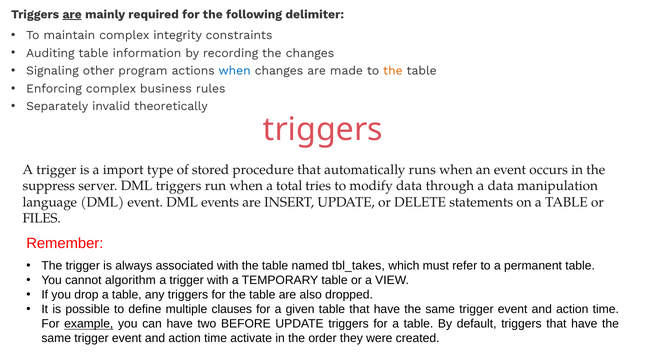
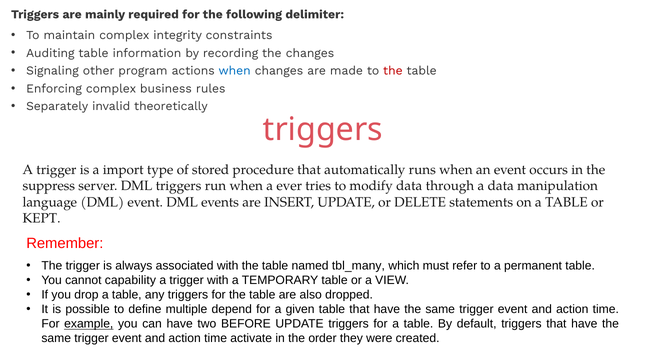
are at (72, 14) underline: present -> none
the at (393, 71) colour: orange -> red
total: total -> ever
FILES: FILES -> KEPT
tbl_takes: tbl_takes -> tbl_many
algorithm: algorithm -> capability
clauses: clauses -> depend
